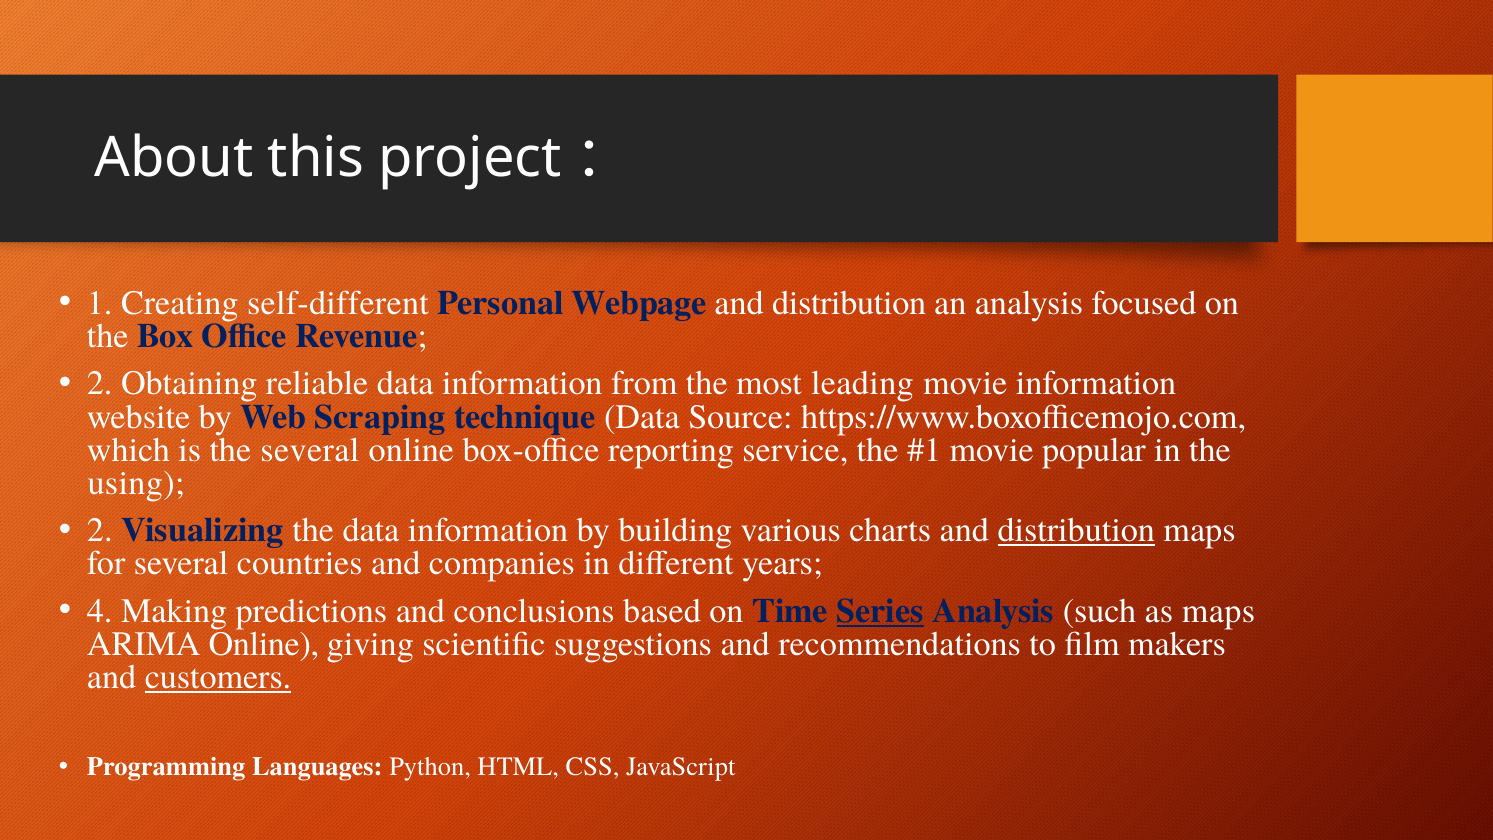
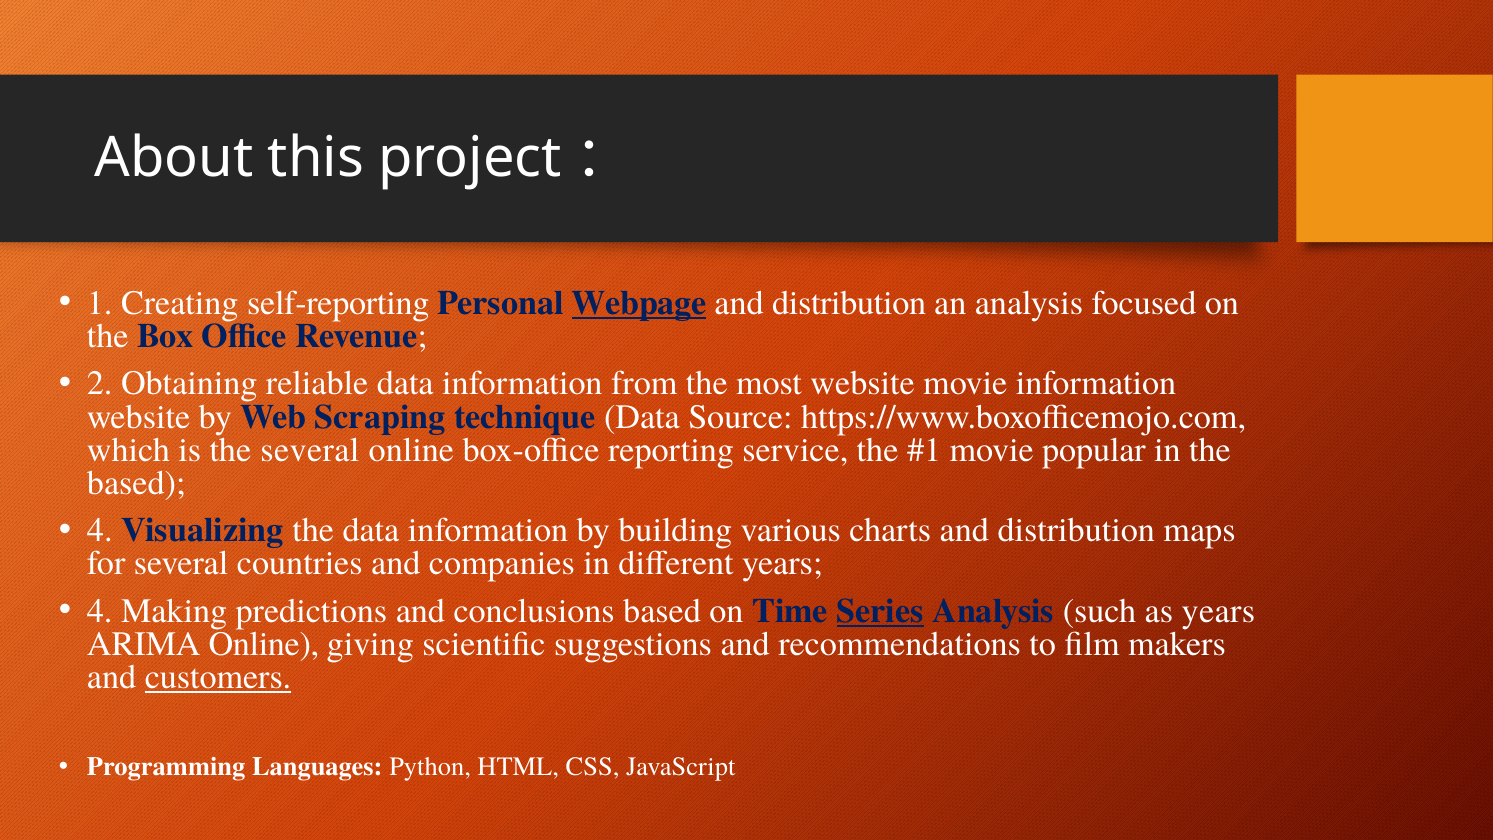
self-different: self-different -> self-reporting
Webpage underline: none -> present
most leading: leading -> website
using at (136, 483): using -> based
2 at (100, 530): 2 -> 4
distribution at (1076, 530) underline: present -> none
as maps: maps -> years
